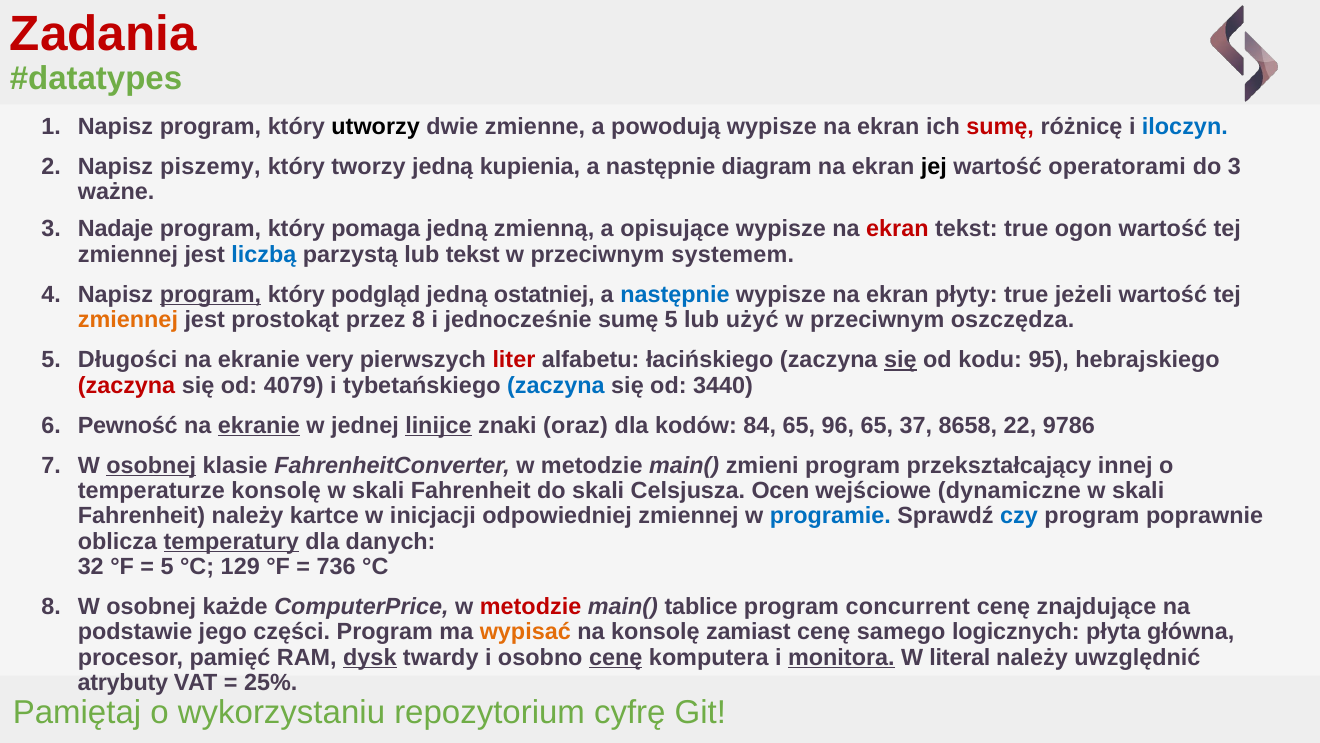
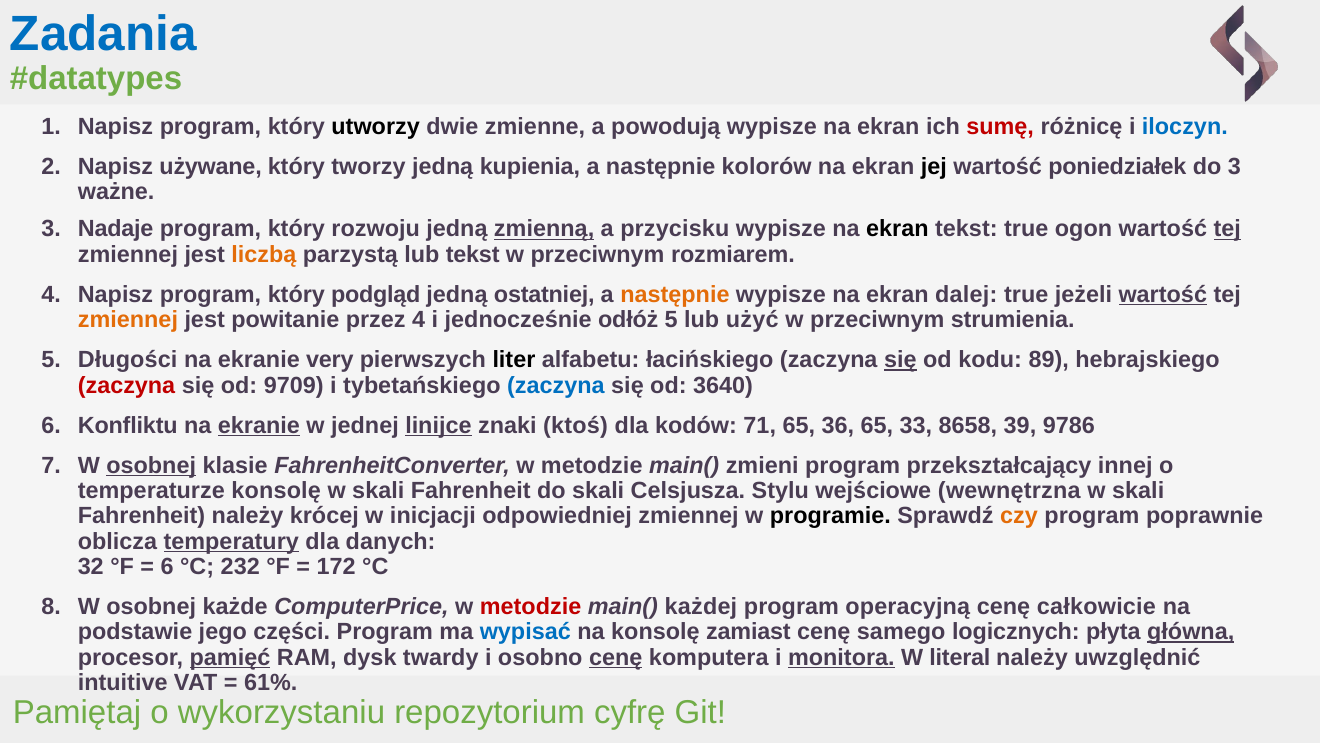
Zadania colour: red -> blue
piszemy: piszemy -> używane
diagram: diagram -> kolorów
operatorami: operatorami -> poniedziałek
pomaga: pomaga -> rozwoju
zmienną underline: none -> present
opisujące: opisujące -> przycisku
ekran at (897, 229) colour: red -> black
tej at (1227, 229) underline: none -> present
liczbą colour: blue -> orange
systemem: systemem -> rozmiarem
program at (210, 294) underline: present -> none
następnie at (675, 294) colour: blue -> orange
płyty: płyty -> dalej
wartość at (1163, 294) underline: none -> present
prostokąt: prostokąt -> powitanie
przez 8: 8 -> 4
jednocześnie sumę: sumę -> odłóż
oszczędza: oszczędza -> strumienia
liter colour: red -> black
95: 95 -> 89
4079: 4079 -> 9709
3440: 3440 -> 3640
Pewność: Pewność -> Konfliktu
oraz: oraz -> ktoś
84: 84 -> 71
96: 96 -> 36
37: 37 -> 33
22: 22 -> 39
Ocen: Ocen -> Stylu
dynamiczne: dynamiczne -> wewnętrzna
kartce: kartce -> krócej
programie colour: blue -> black
czy colour: blue -> orange
5 at (167, 566): 5 -> 6
129: 129 -> 232
736: 736 -> 172
tablice: tablice -> każdej
concurrent: concurrent -> operacyjną
znajdujące: znajdujące -> całkowicie
wypisać colour: orange -> blue
główna underline: none -> present
pamięć underline: none -> present
dysk underline: present -> none
atrybuty: atrybuty -> intuitive
25%: 25% -> 61%
